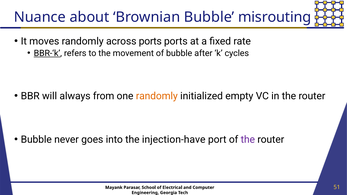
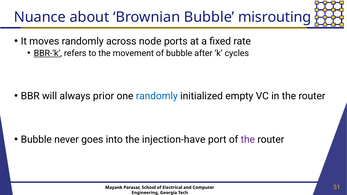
across ports: ports -> node
from: from -> prior
randomly at (157, 96) colour: orange -> blue
